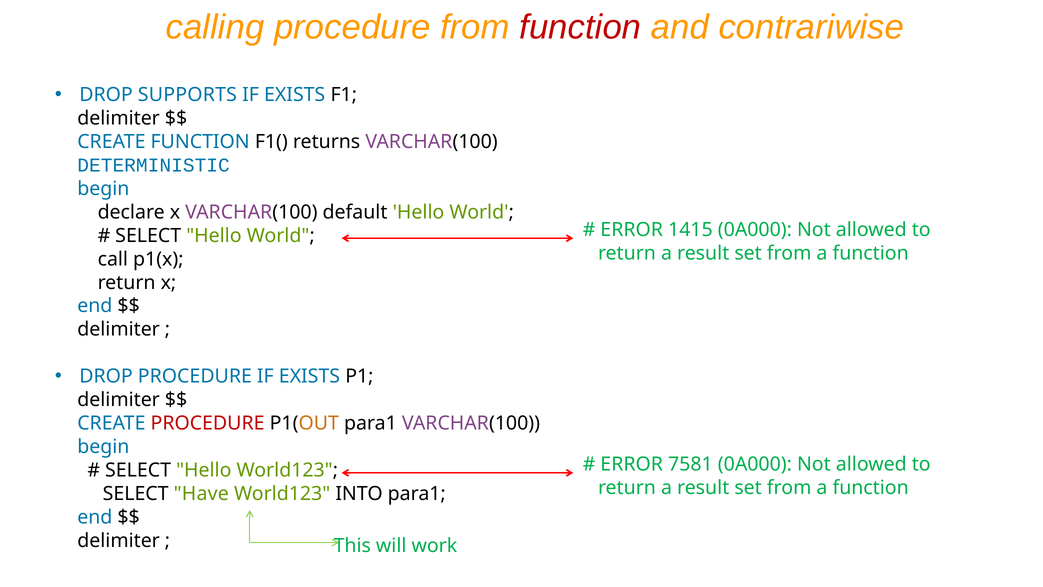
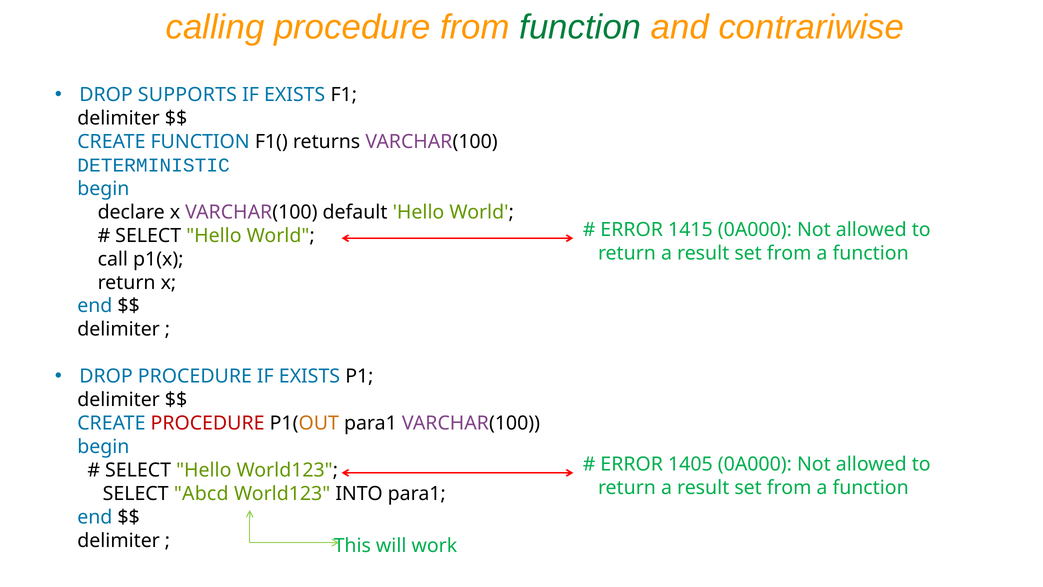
function at (580, 27) colour: red -> green
7581: 7581 -> 1405
Have: Have -> Abcd
